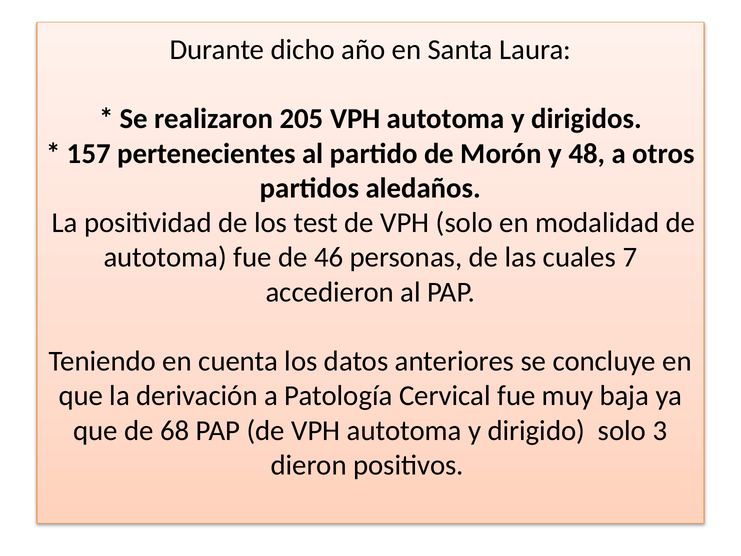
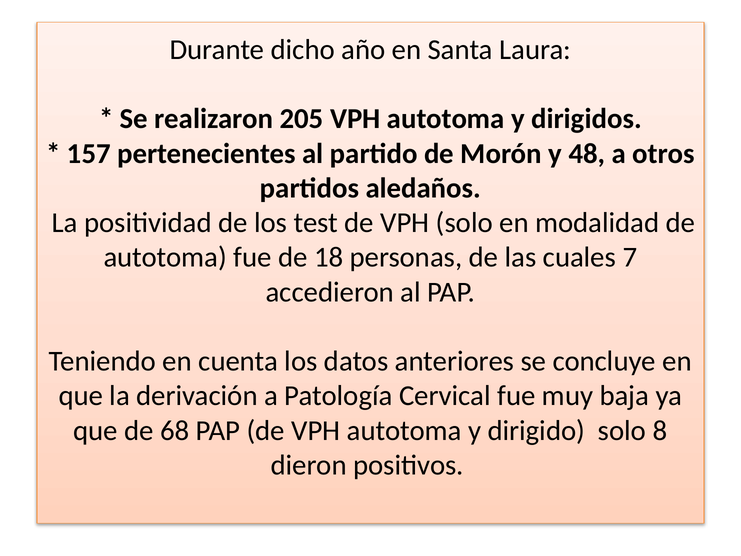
46: 46 -> 18
3: 3 -> 8
